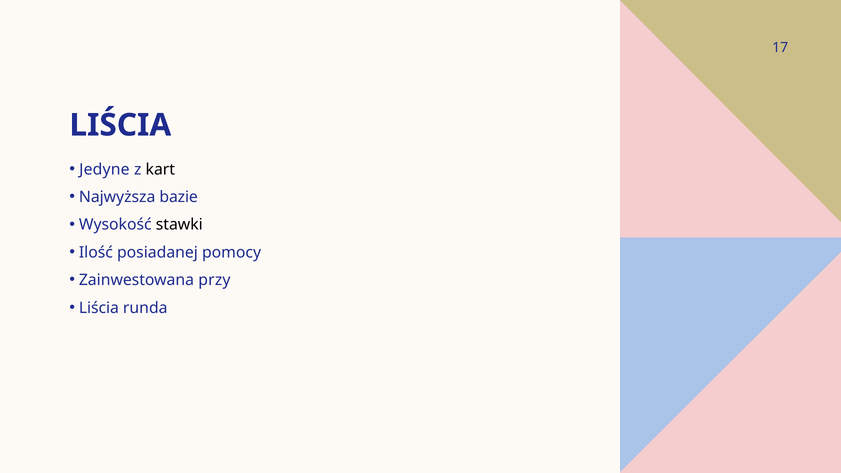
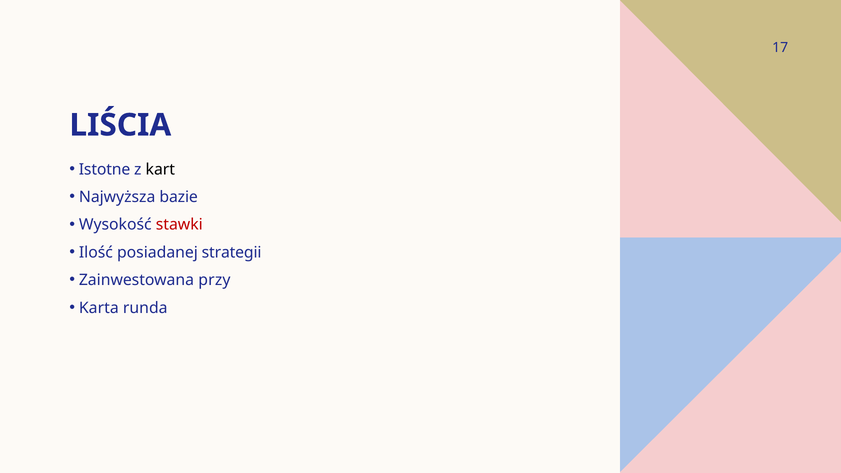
Jedyne: Jedyne -> Istotne
stawki colour: black -> red
pomocy: pomocy -> strategii
Liścia at (99, 308): Liścia -> Karta
